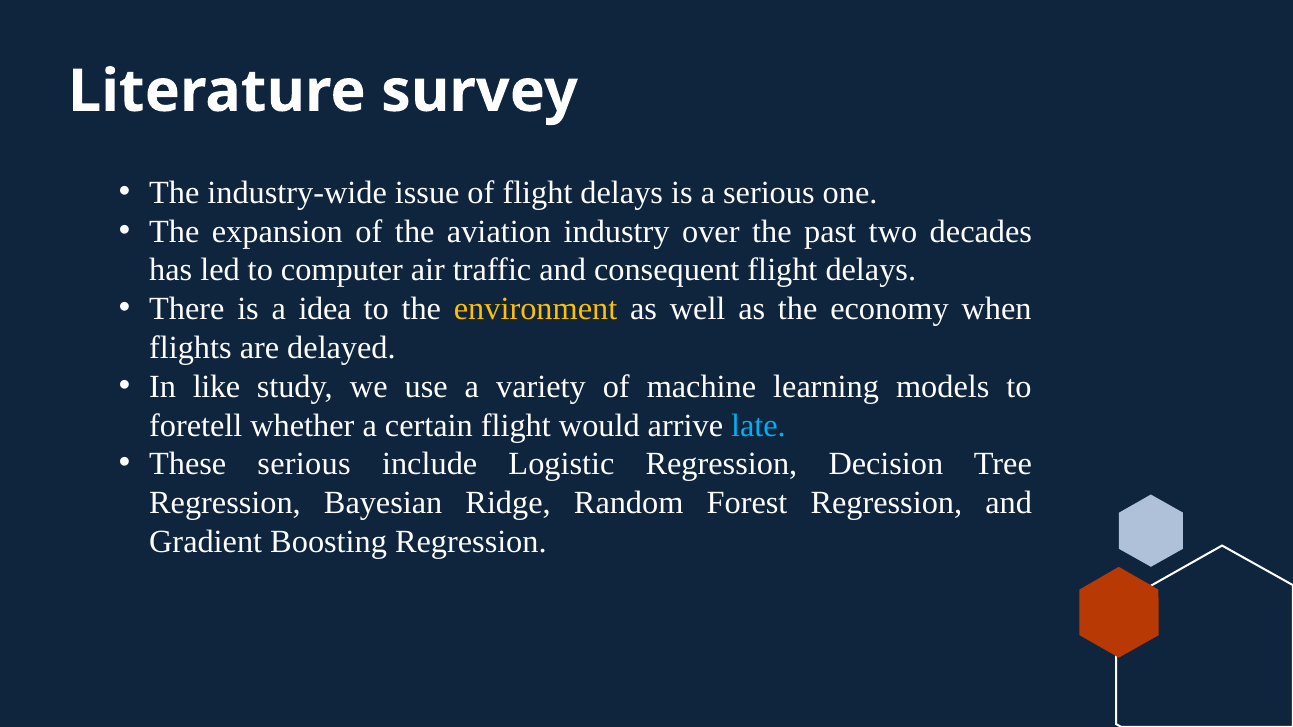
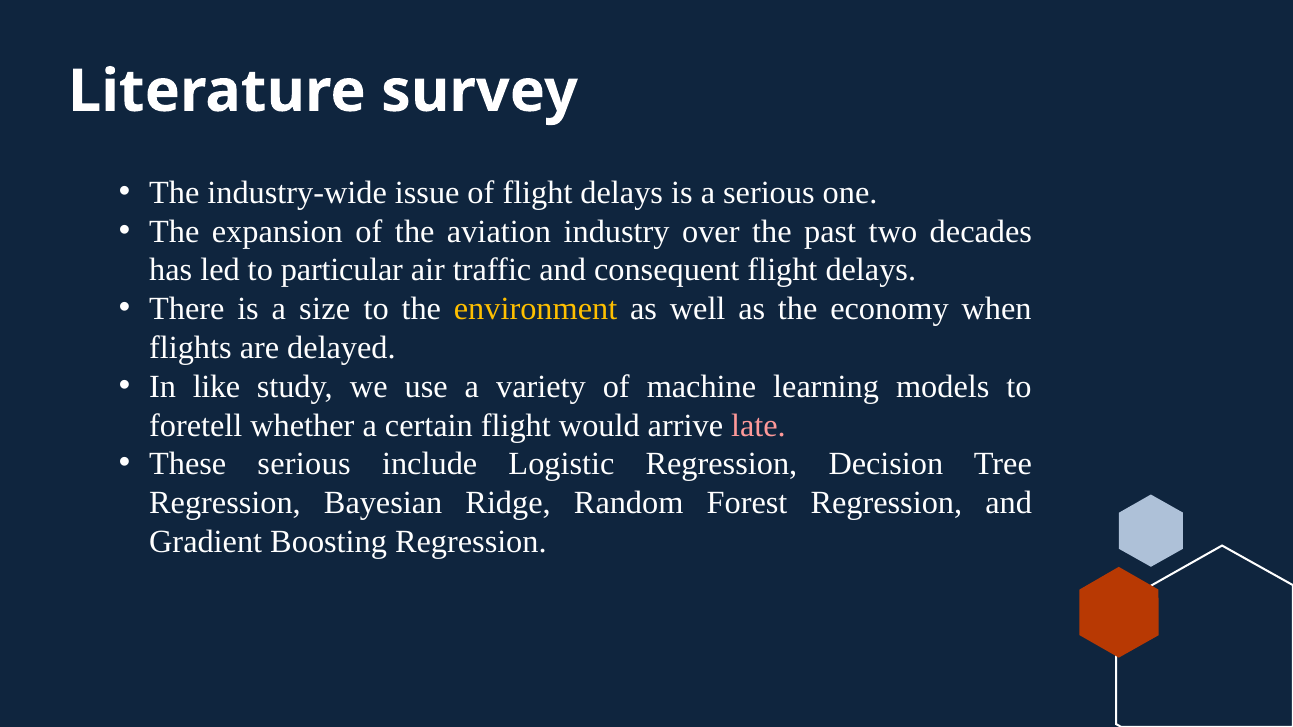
computer: computer -> particular
idea: idea -> size
late colour: light blue -> pink
